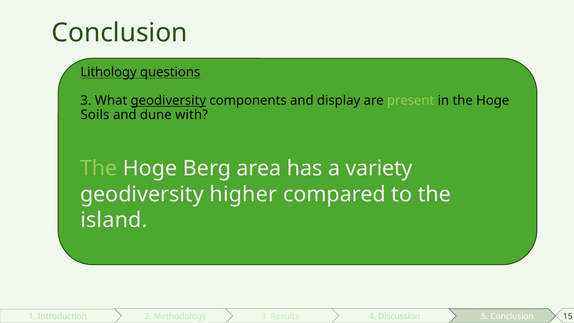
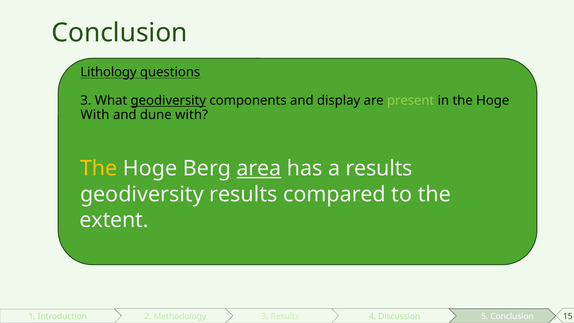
Soils at (95, 115): Soils -> With
The at (99, 168) colour: light green -> yellow
area underline: none -> present
a variety: variety -> results
geodiversity higher: higher -> results
island: island -> extent
